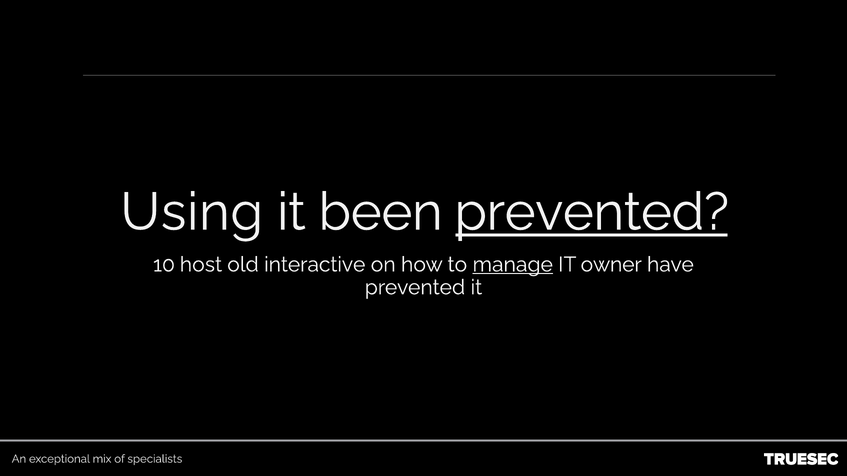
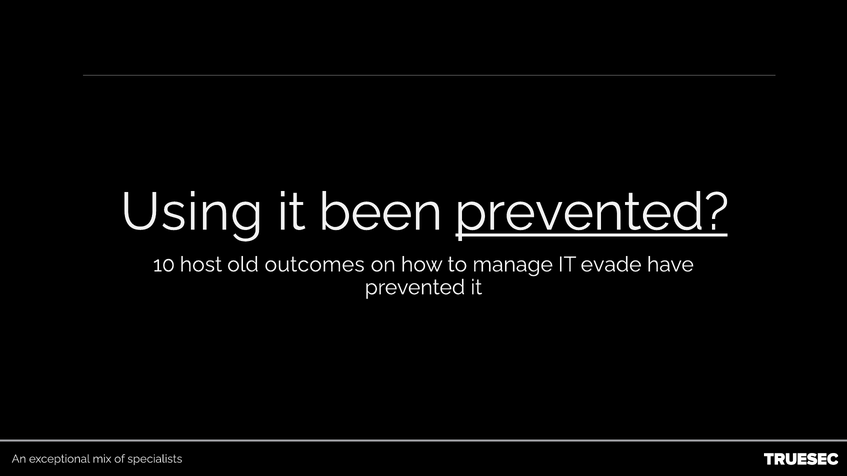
interactive: interactive -> outcomes
manage underline: present -> none
owner: owner -> evade
